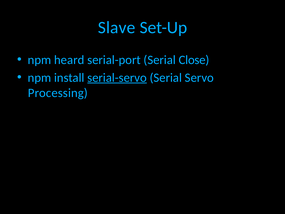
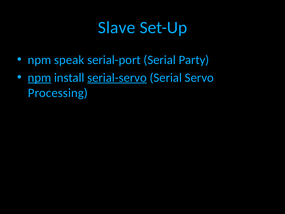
heard: heard -> speak
Close: Close -> Party
npm at (39, 78) underline: none -> present
